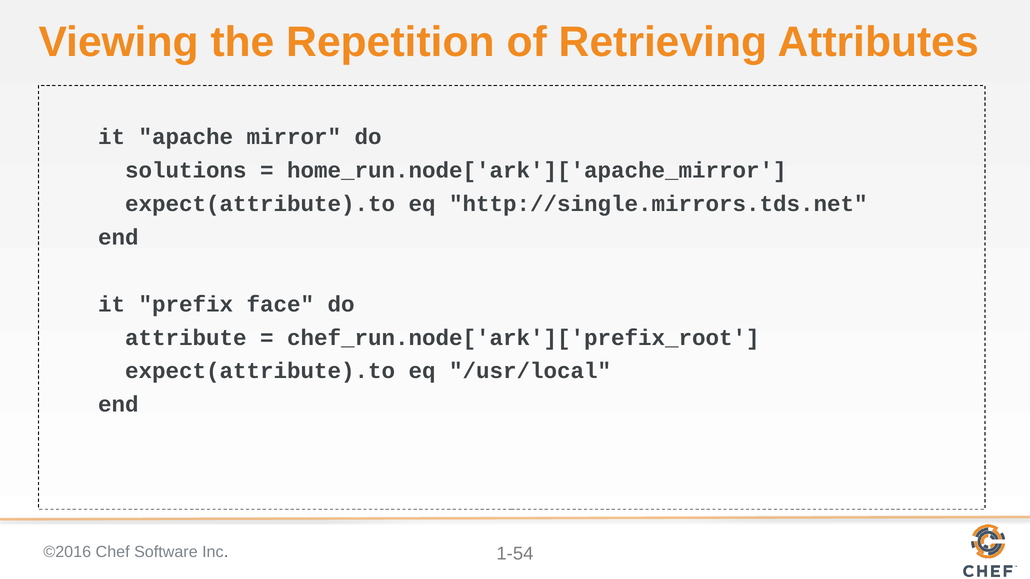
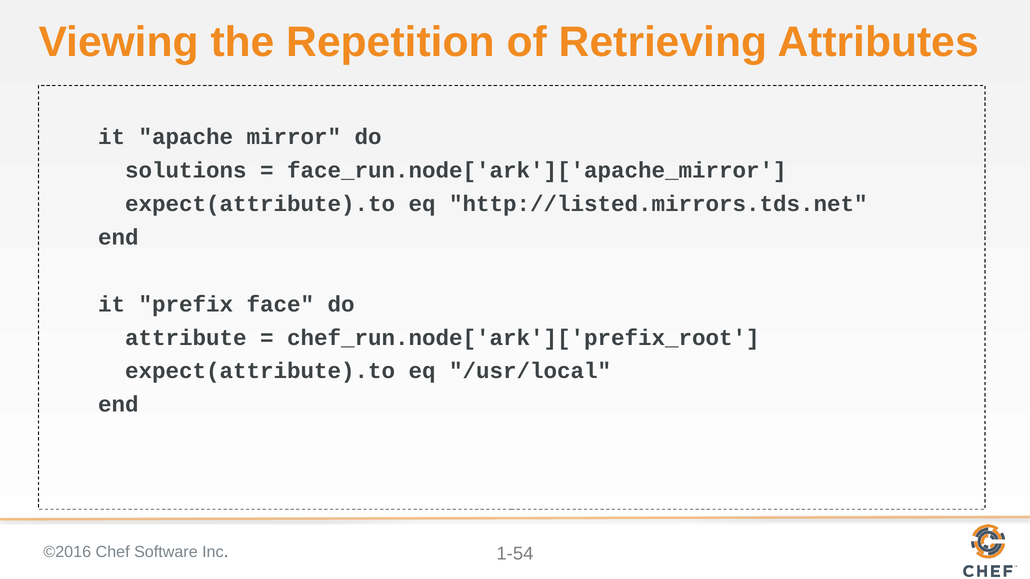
home_run.node['ark']['apache_mirror: home_run.node['ark']['apache_mirror -> face_run.node['ark']['apache_mirror
http://single.mirrors.tds.net: http://single.mirrors.tds.net -> http://listed.mirrors.tds.net
